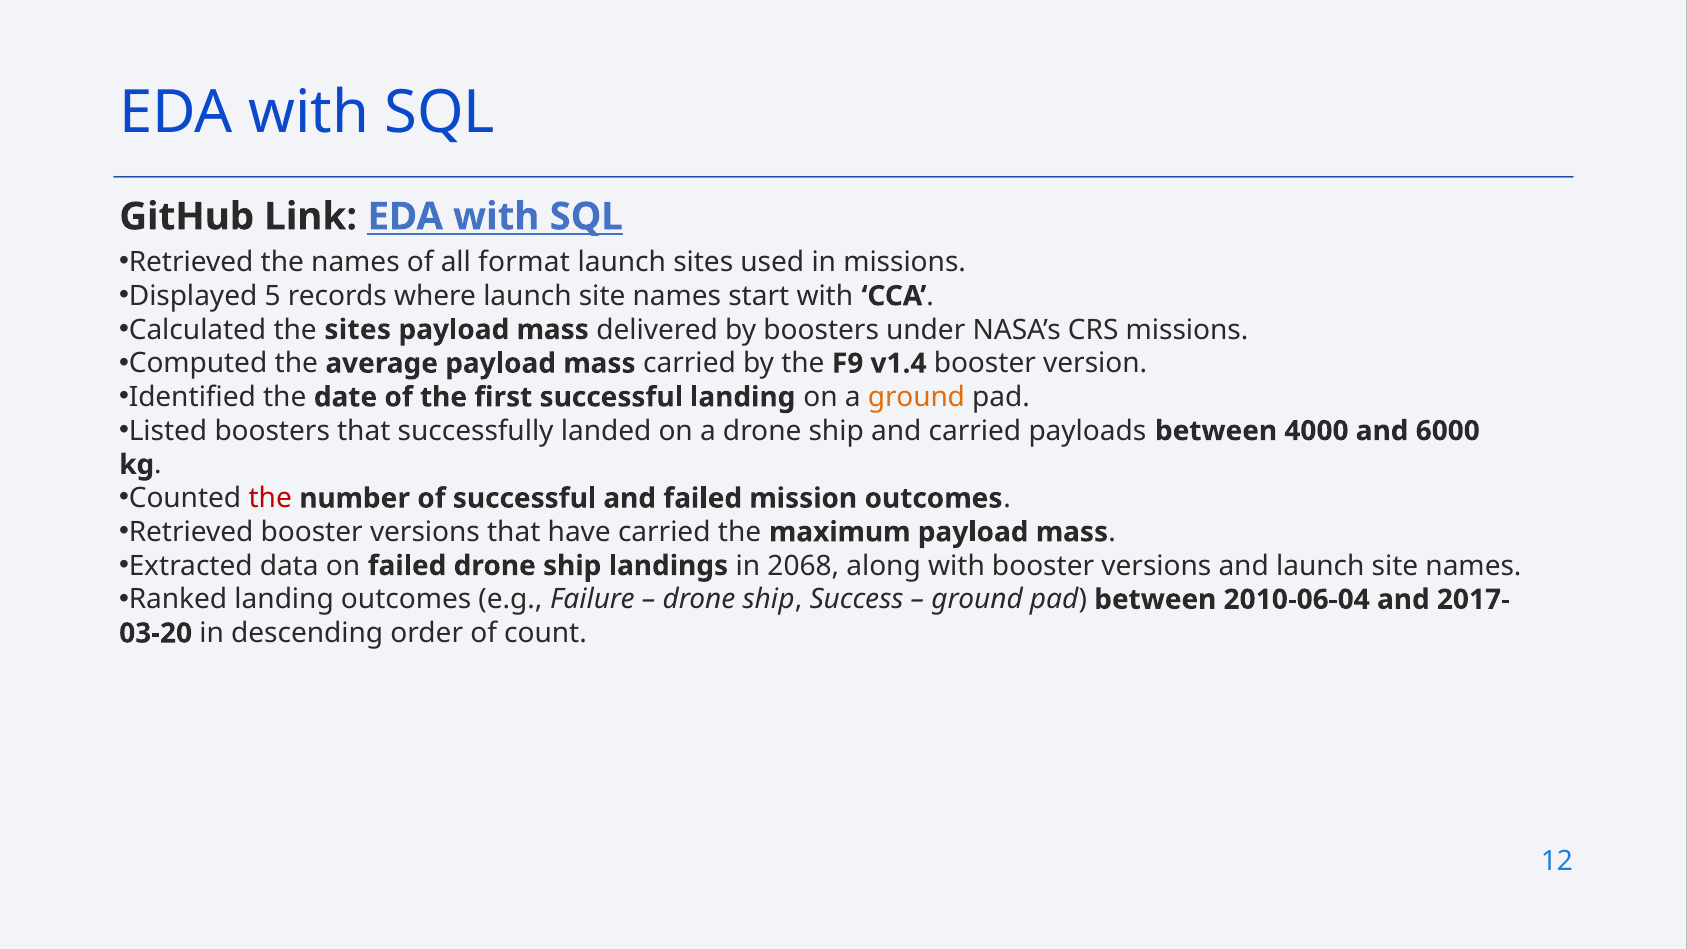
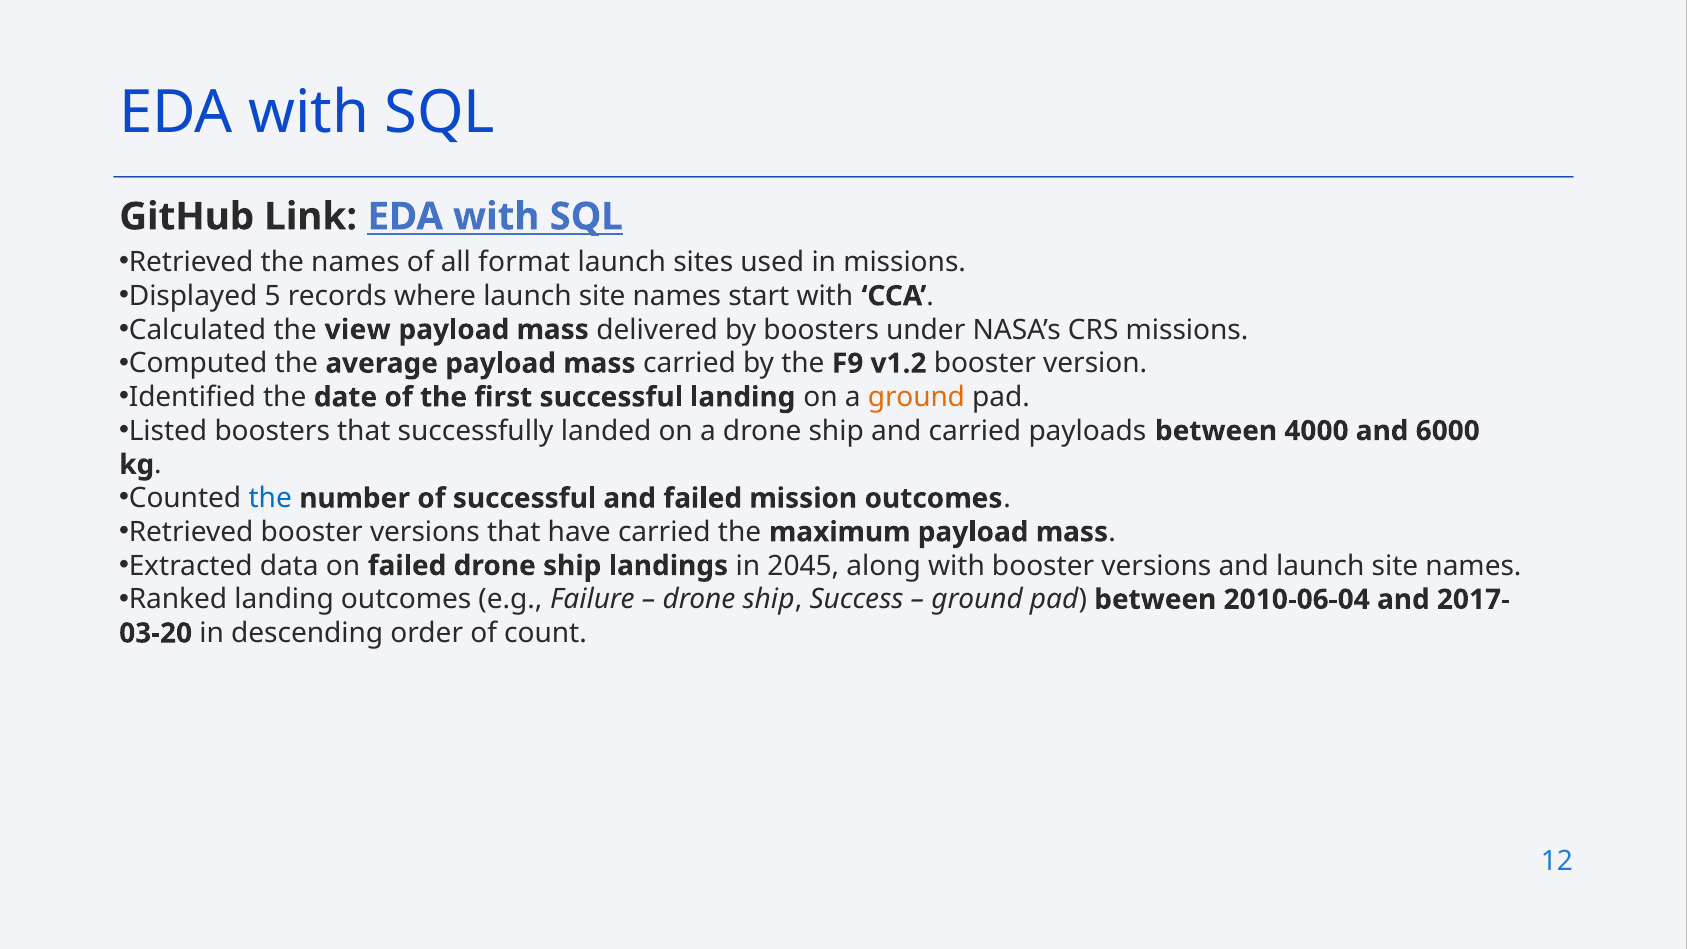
the sites: sites -> view
v1.4: v1.4 -> v1.2
the at (270, 498) colour: red -> blue
2068: 2068 -> 2045
